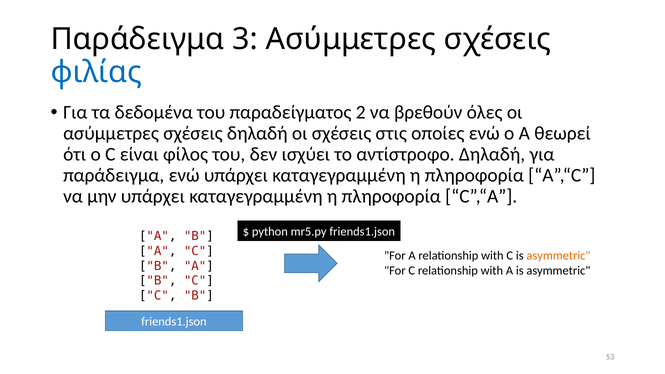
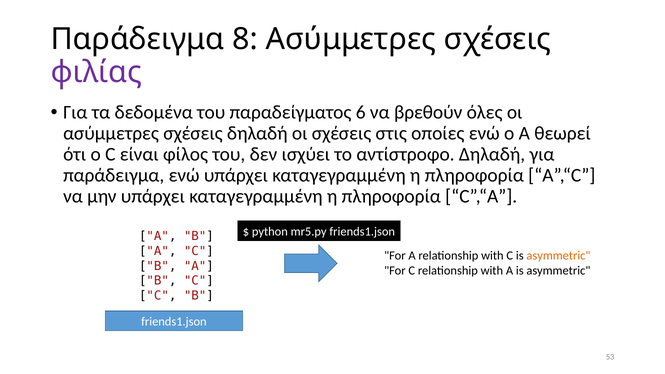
3: 3 -> 8
φιλίας colour: blue -> purple
2: 2 -> 6
